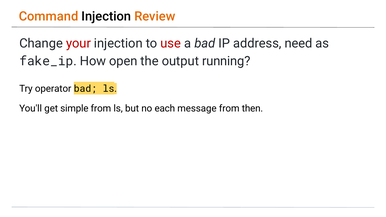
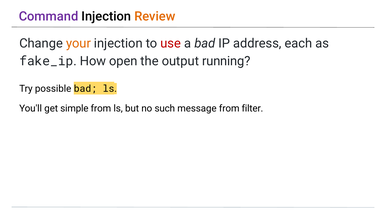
Command colour: orange -> purple
your colour: red -> orange
need: need -> each
operator: operator -> possible
each: each -> such
then: then -> filter
